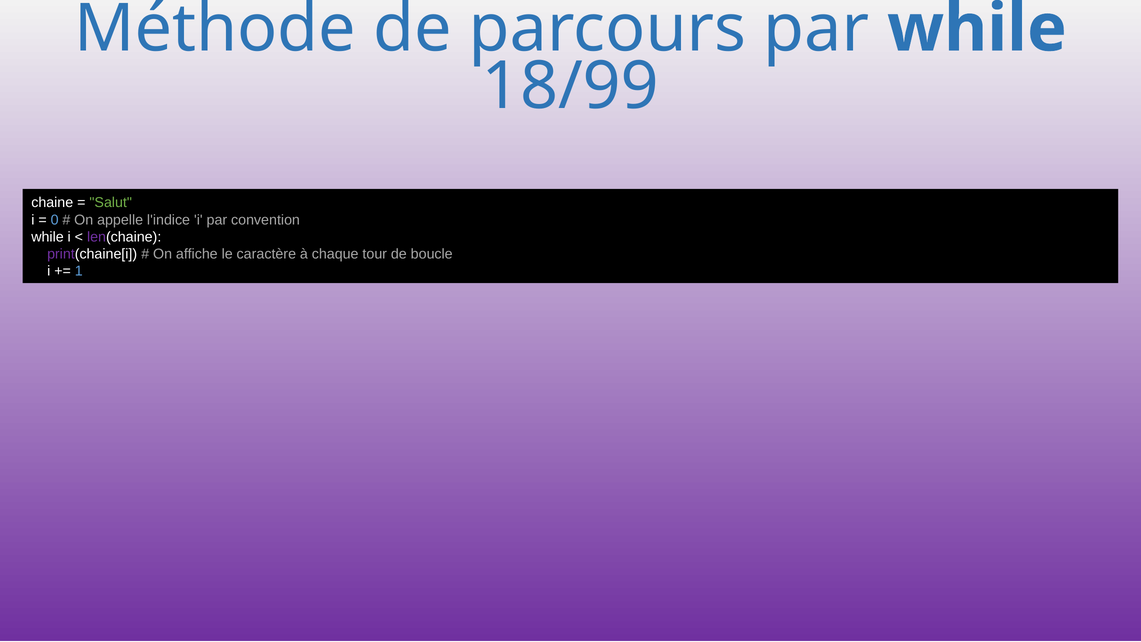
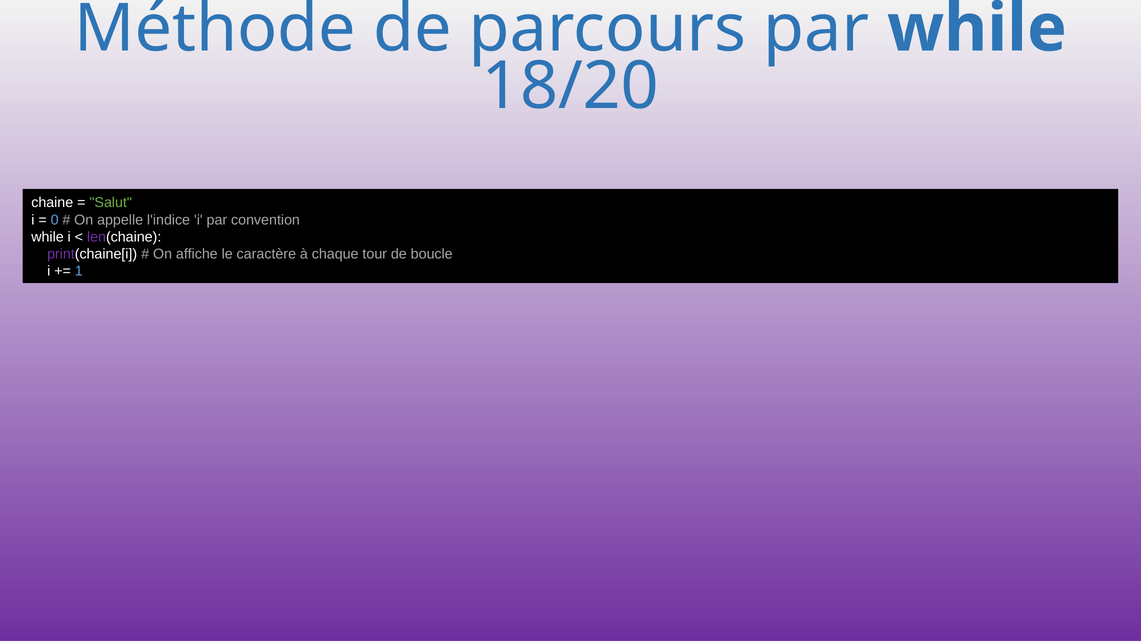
18/99: 18/99 -> 18/20
